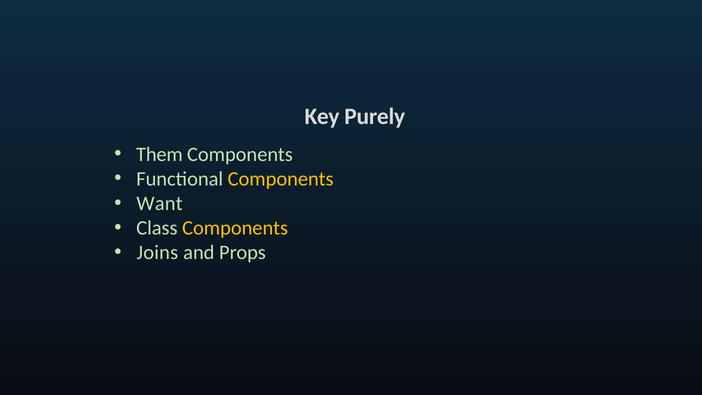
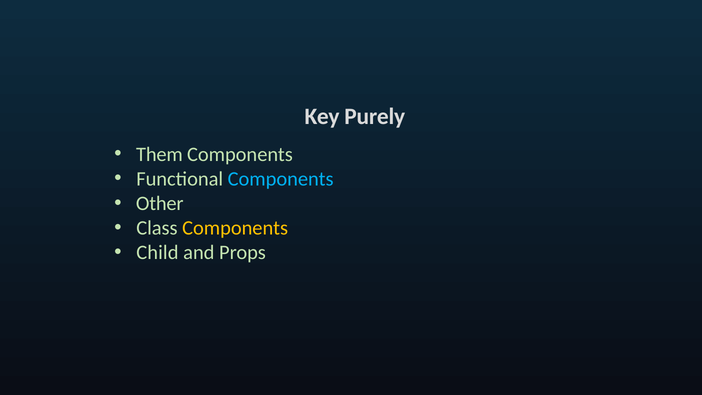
Components at (281, 179) colour: yellow -> light blue
Want: Want -> Other
Joins: Joins -> Child
